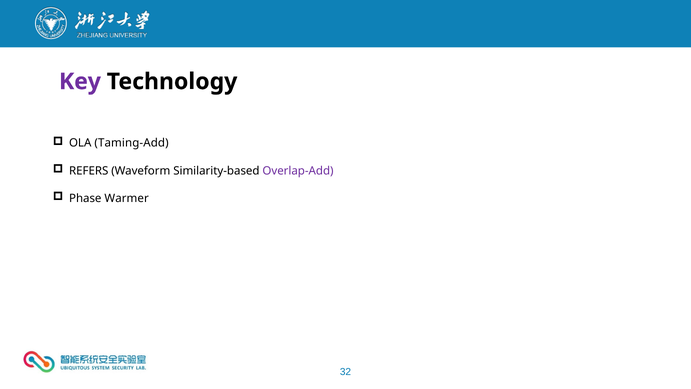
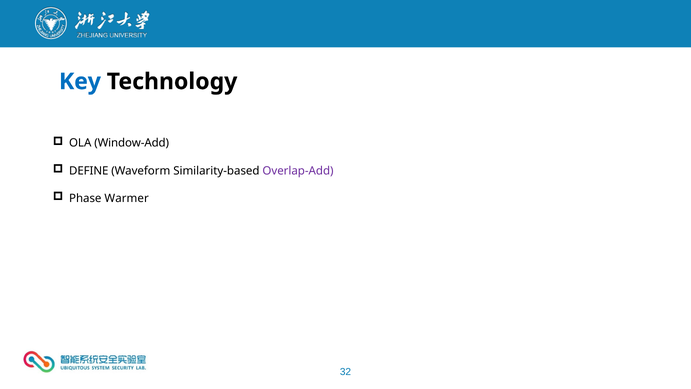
Key colour: purple -> blue
Taming-Add: Taming-Add -> Window-Add
REFERS: REFERS -> DEFINE
